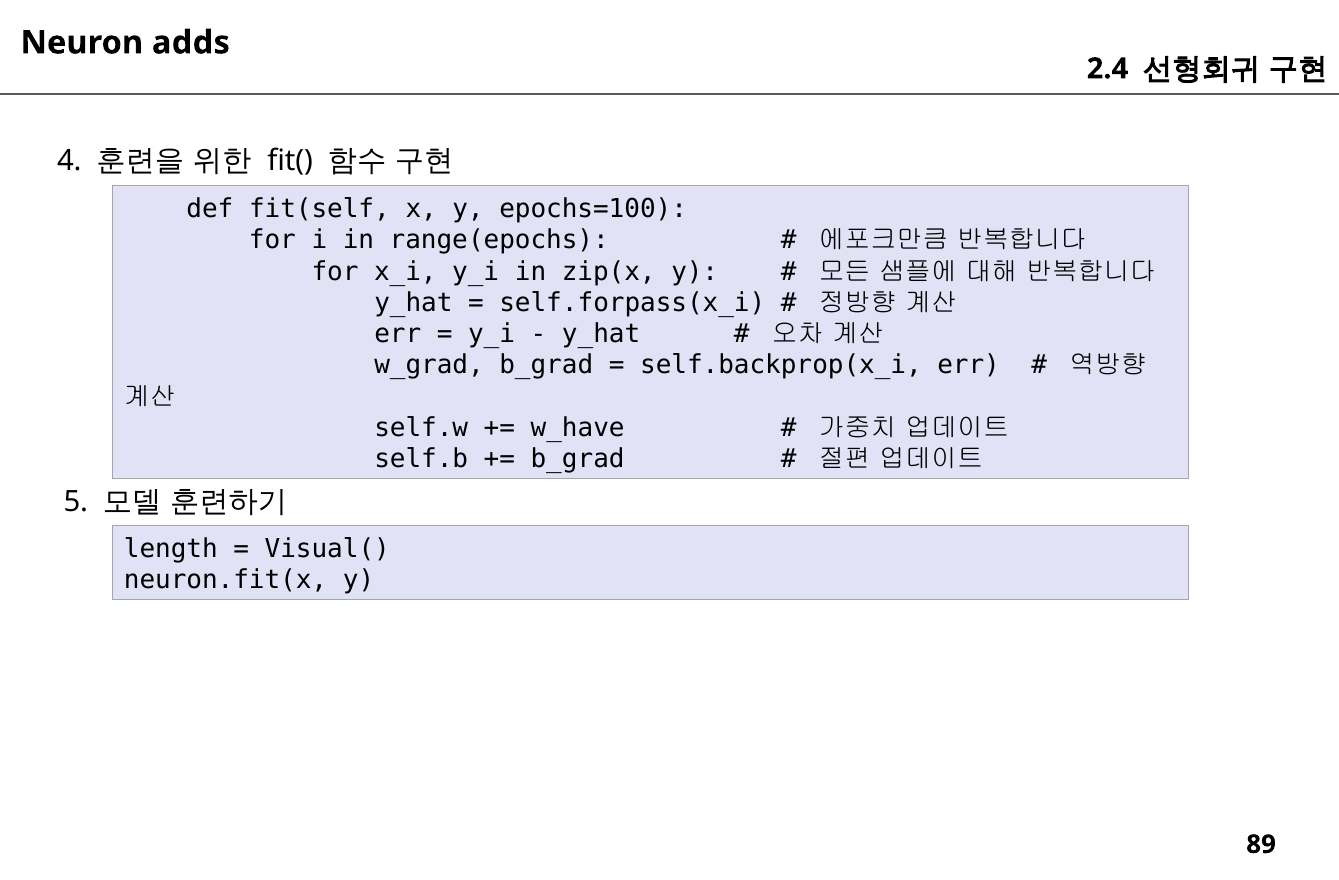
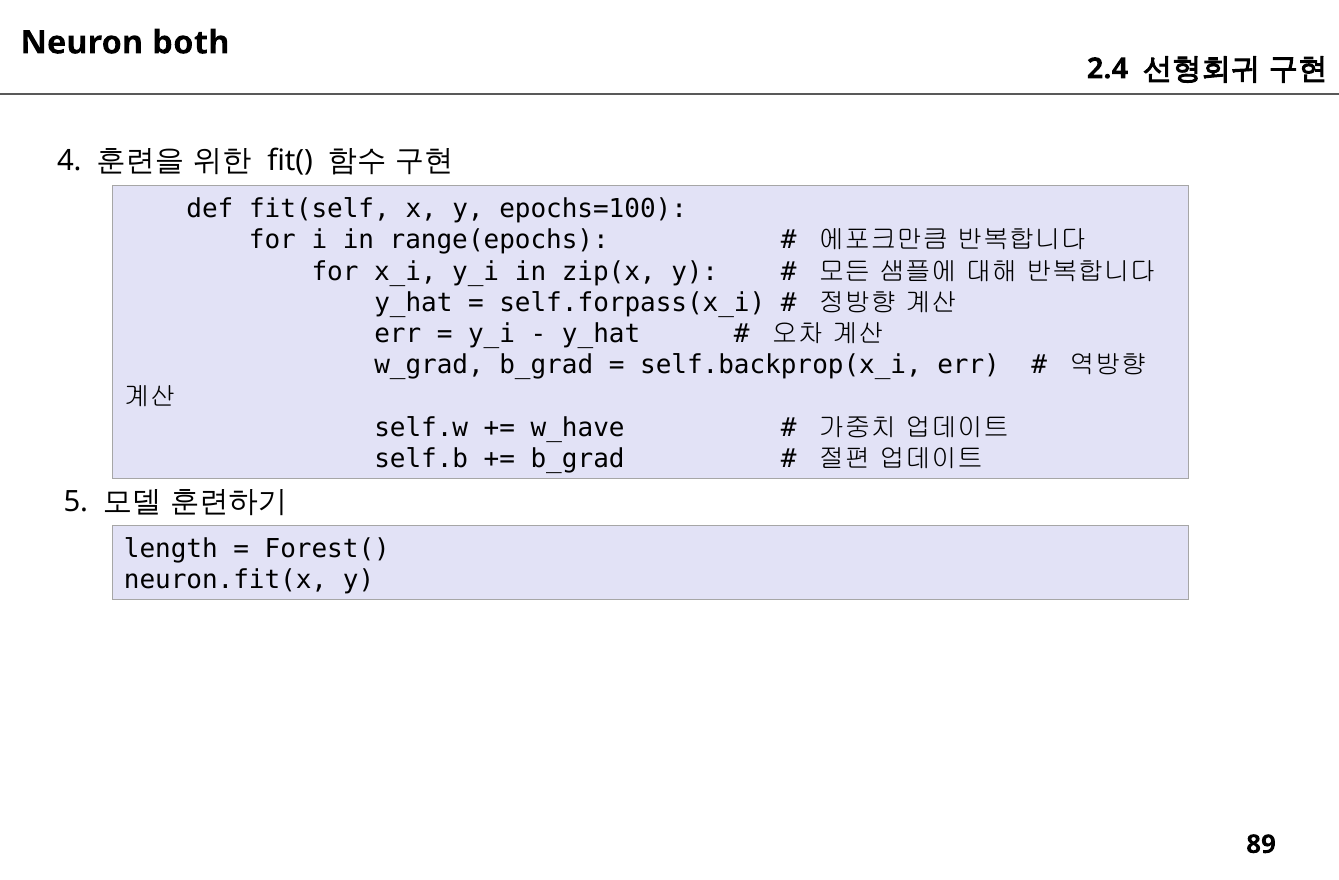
adds: adds -> both
Visual(: Visual( -> Forest(
